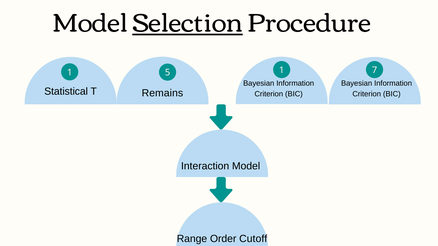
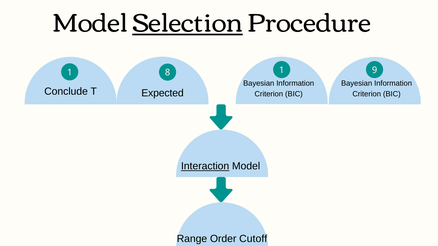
5: 5 -> 8
7: 7 -> 9
Statistical: Statistical -> Conclude
Remains: Remains -> Expected
Interaction underline: none -> present
